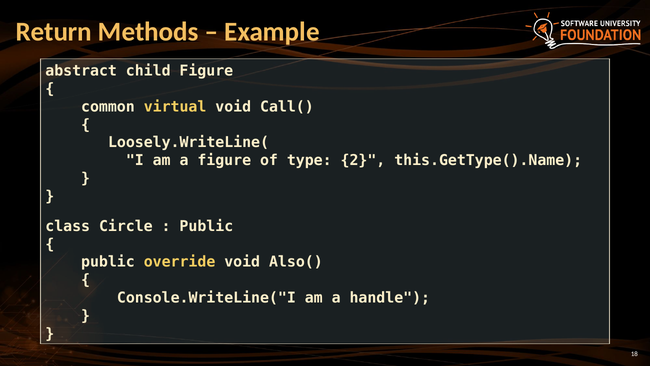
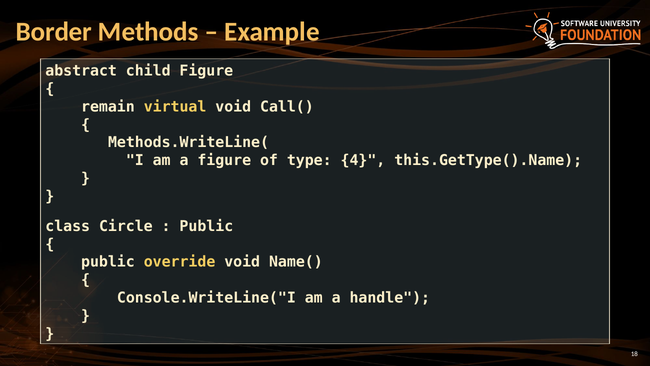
Return: Return -> Border
common: common -> remain
Loosely.WriteLine(: Loosely.WriteLine( -> Methods.WriteLine(
2: 2 -> 4
Also(: Also( -> Name(
